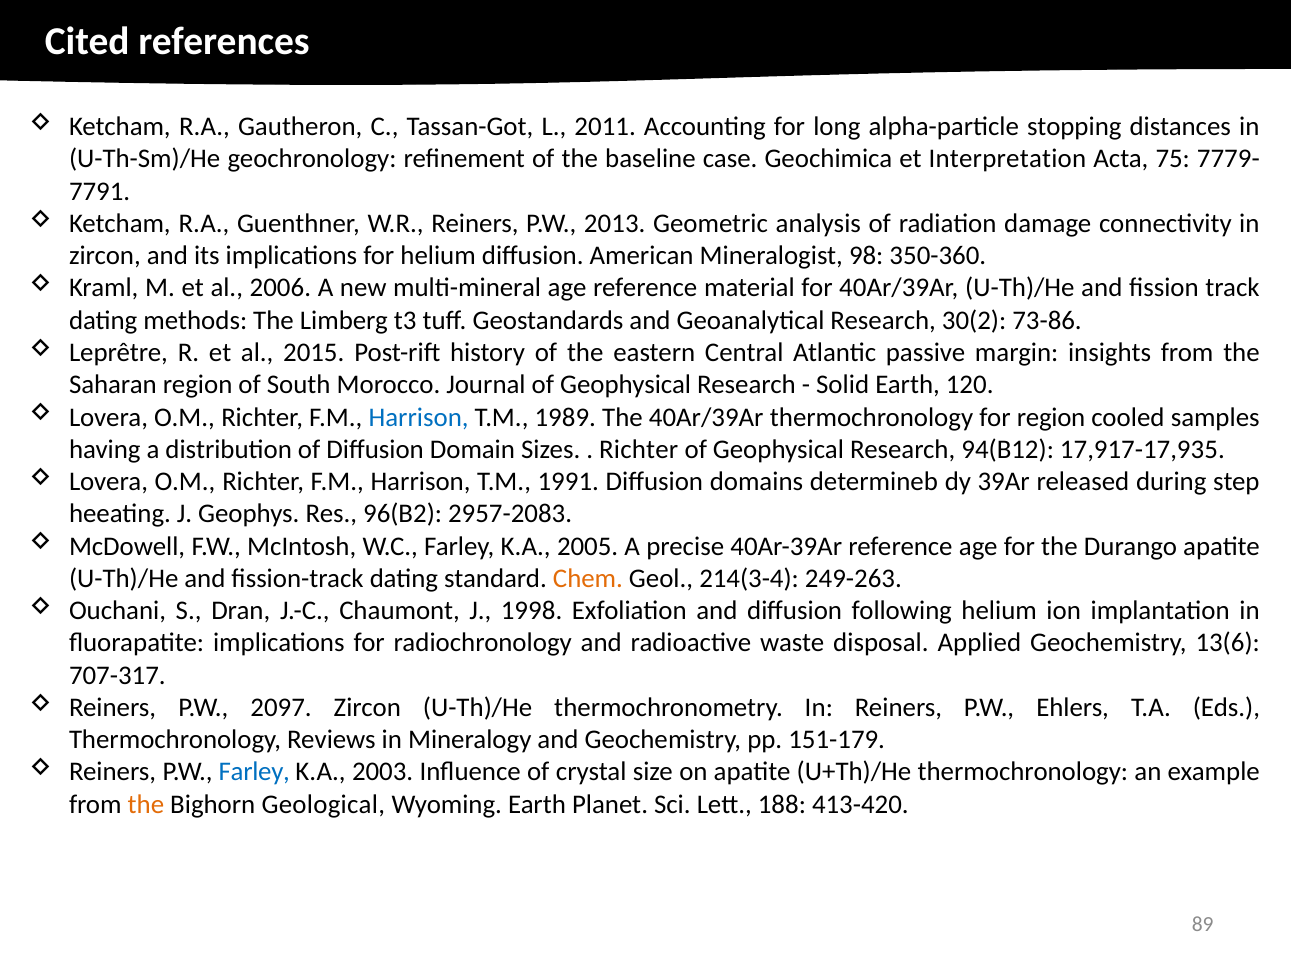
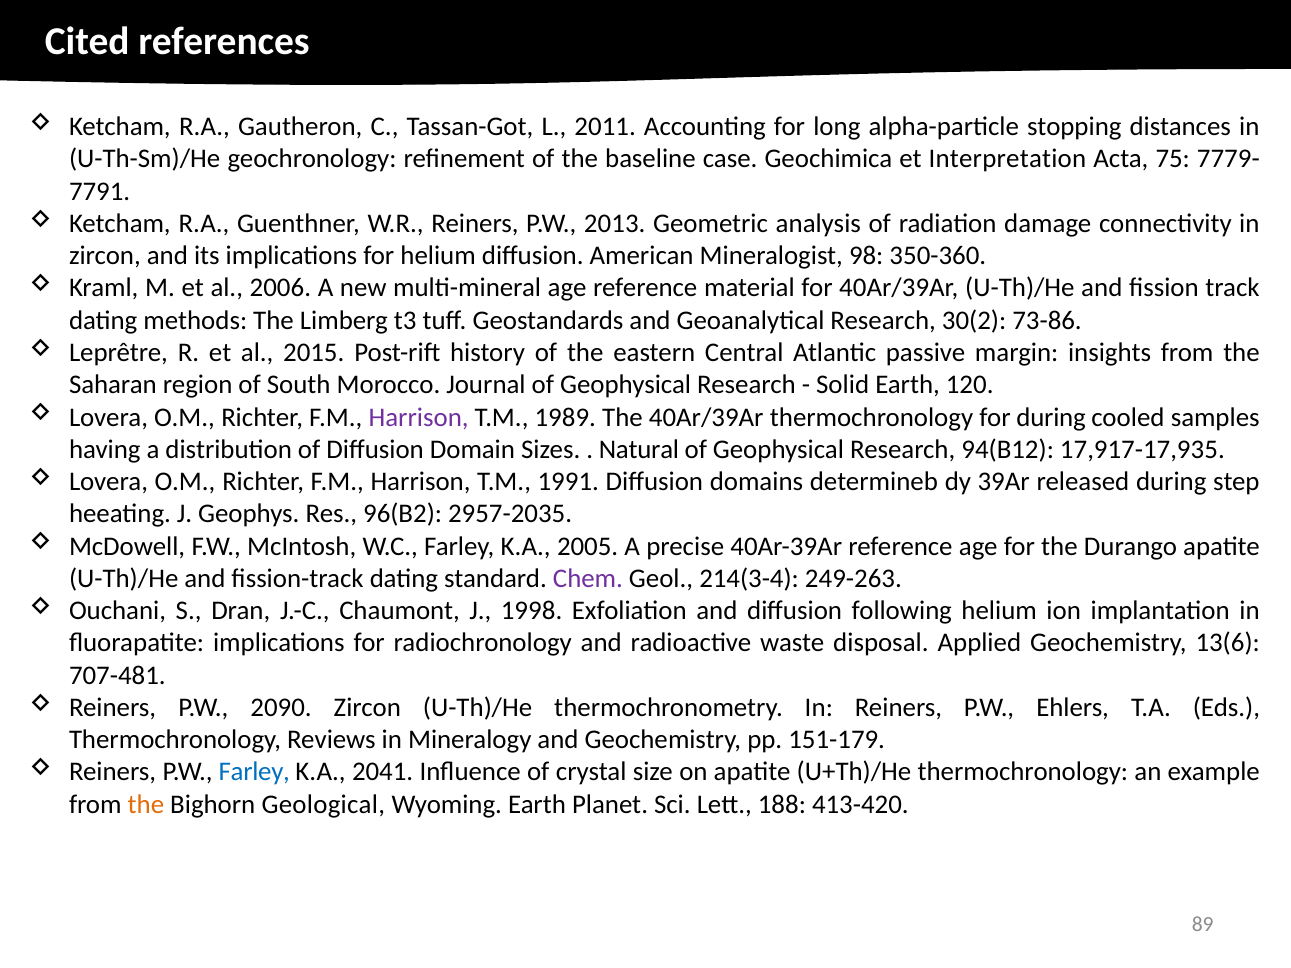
Harrison at (419, 417) colour: blue -> purple
for region: region -> during
Richter at (639, 450): Richter -> Natural
2957-2083: 2957-2083 -> 2957-2035
Chem colour: orange -> purple
707-317: 707-317 -> 707-481
2097: 2097 -> 2090
2003: 2003 -> 2041
